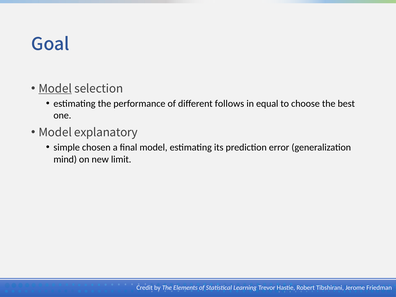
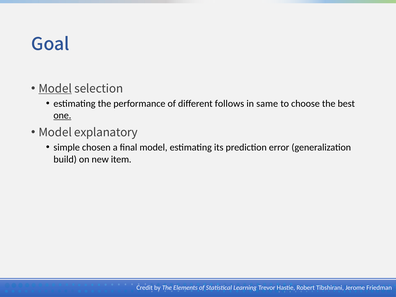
equal: equal -> same
one underline: none -> present
mind: mind -> build
limit: limit -> item
